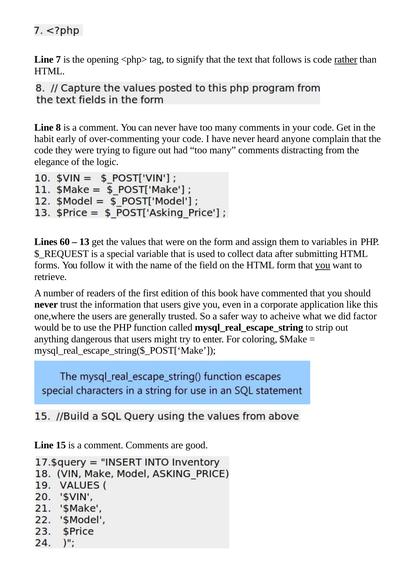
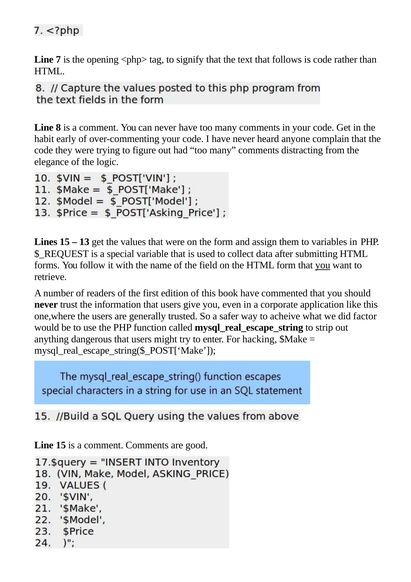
rather underline: present -> none
Lines 60: 60 -> 15
coloring: coloring -> hacking
